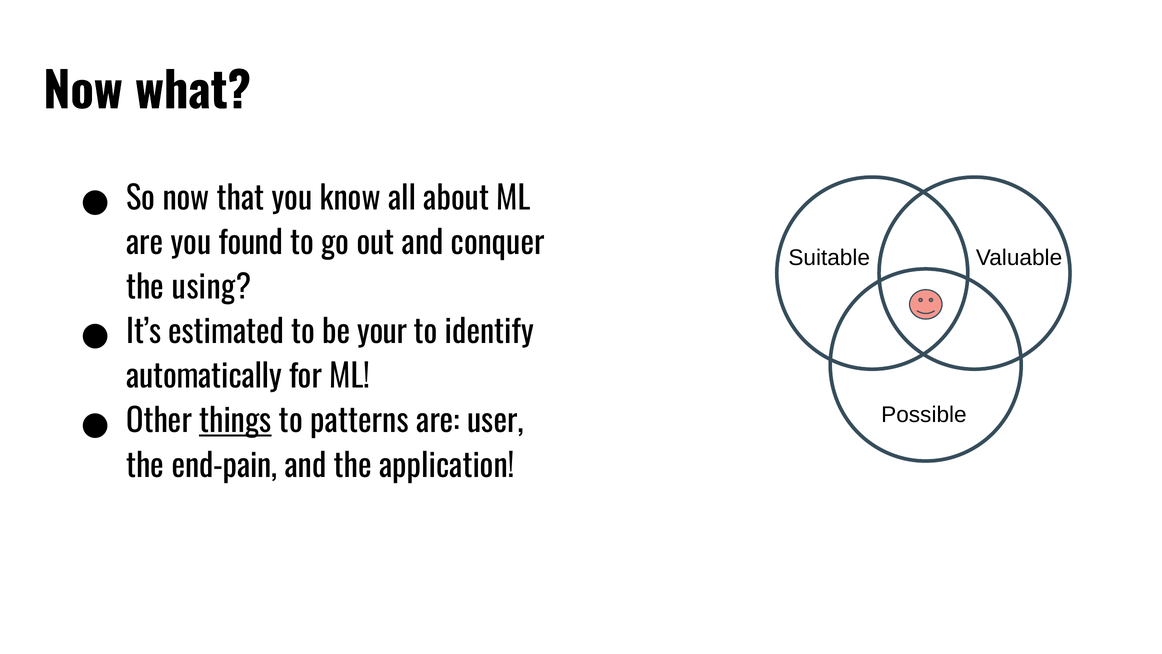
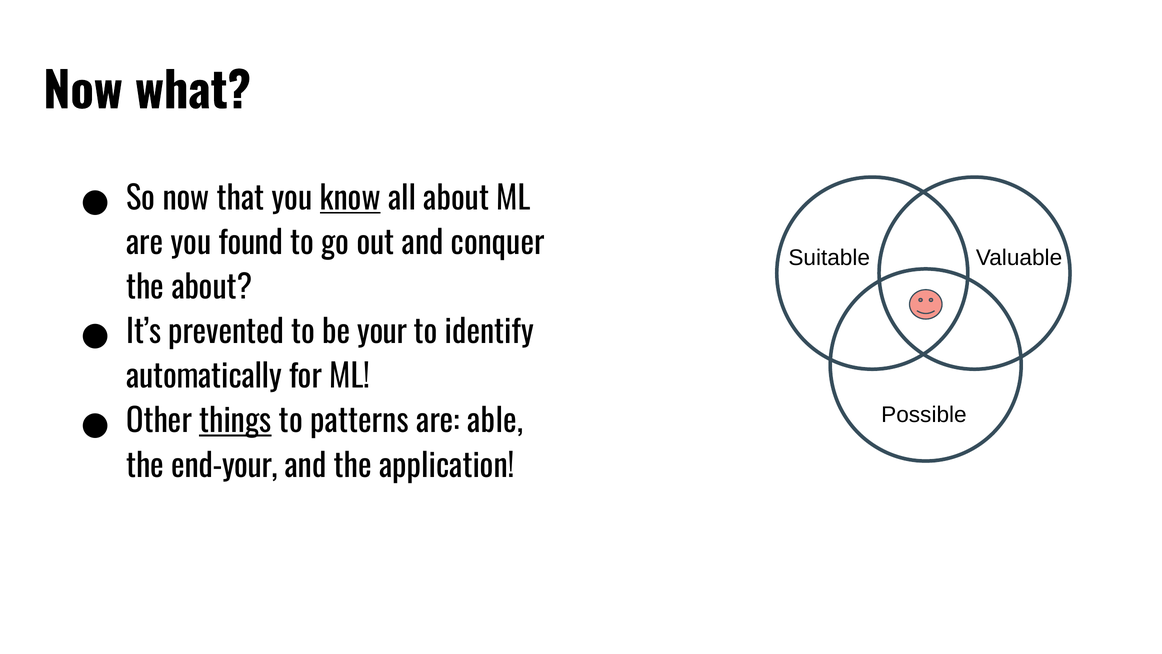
know underline: none -> present
the using: using -> about
estimated: estimated -> prevented
user: user -> able
end-pain: end-pain -> end-your
